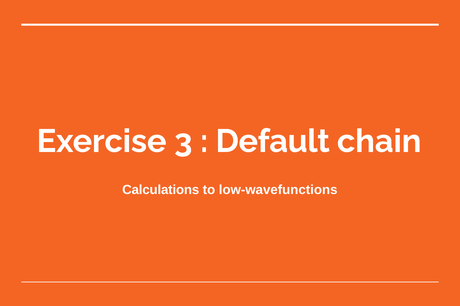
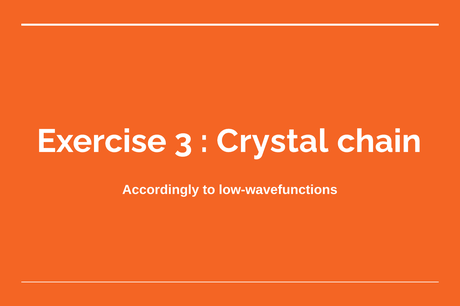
Default: Default -> Crystal
Calculations: Calculations -> Accordingly
